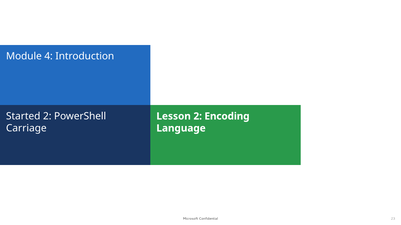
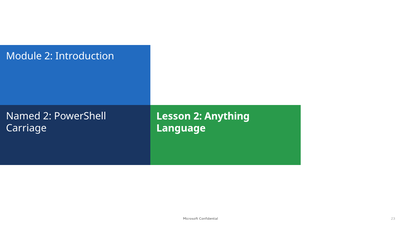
Module 4: 4 -> 2
Started: Started -> Named
Encoding: Encoding -> Anything
